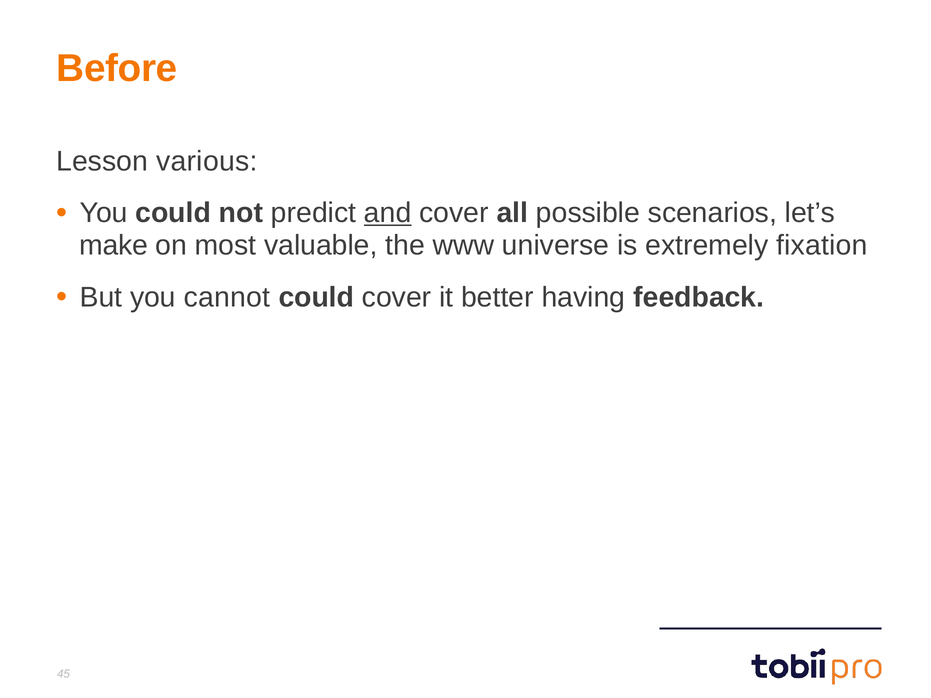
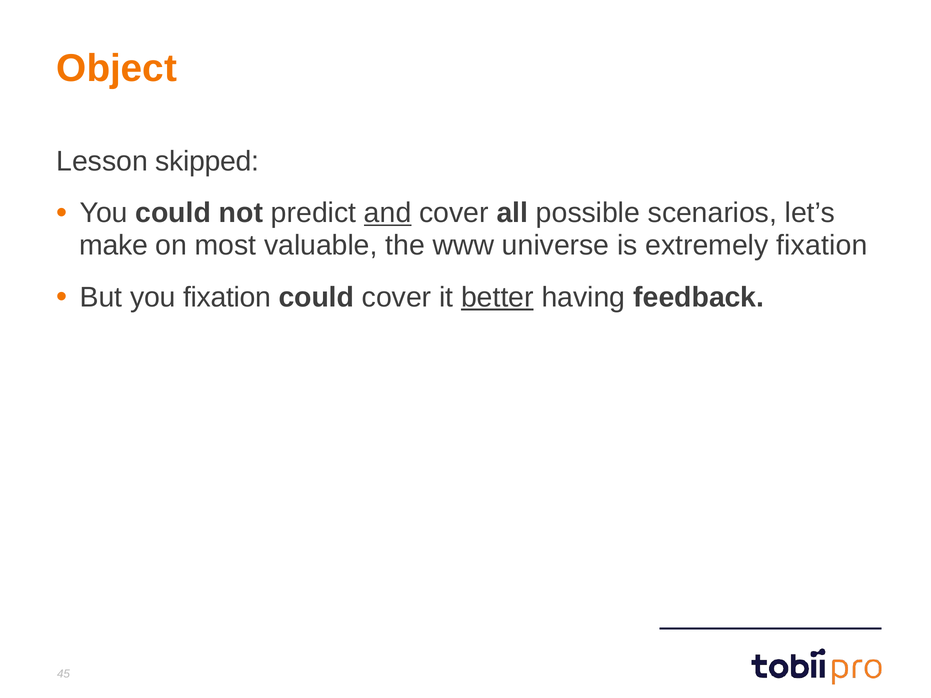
Before: Before -> Object
various: various -> skipped
you cannot: cannot -> fixation
better underline: none -> present
